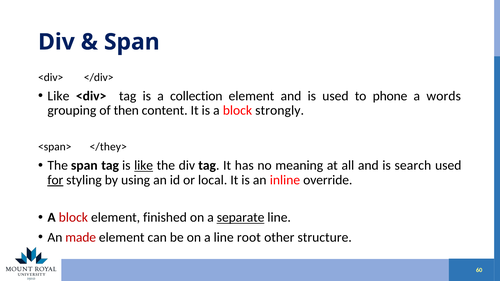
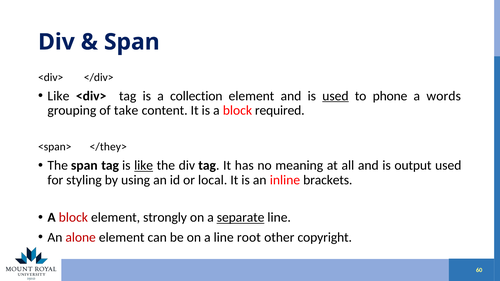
used at (335, 96) underline: none -> present
then: then -> take
strongly: strongly -> required
search: search -> output
for underline: present -> none
override: override -> brackets
finished: finished -> strongly
made: made -> alone
structure: structure -> copyright
